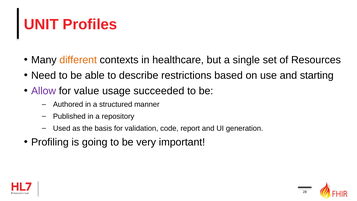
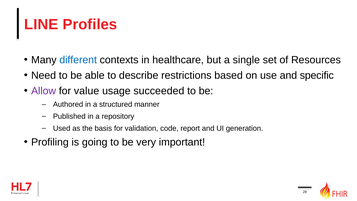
UNIT: UNIT -> LINE
different colour: orange -> blue
starting: starting -> specific
